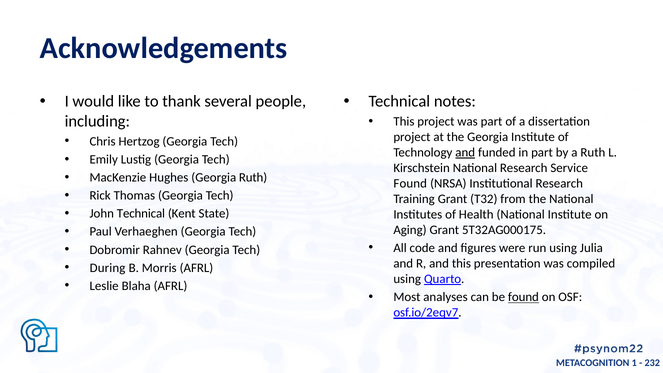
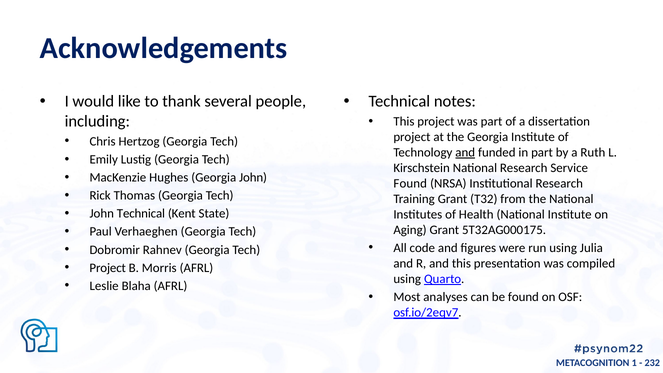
Georgia Ruth: Ruth -> John
During at (108, 268): During -> Project
found at (523, 297) underline: present -> none
